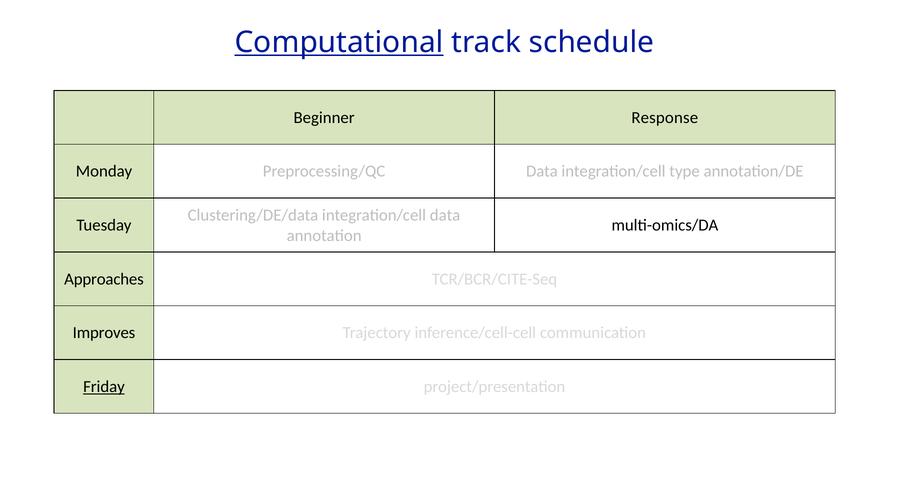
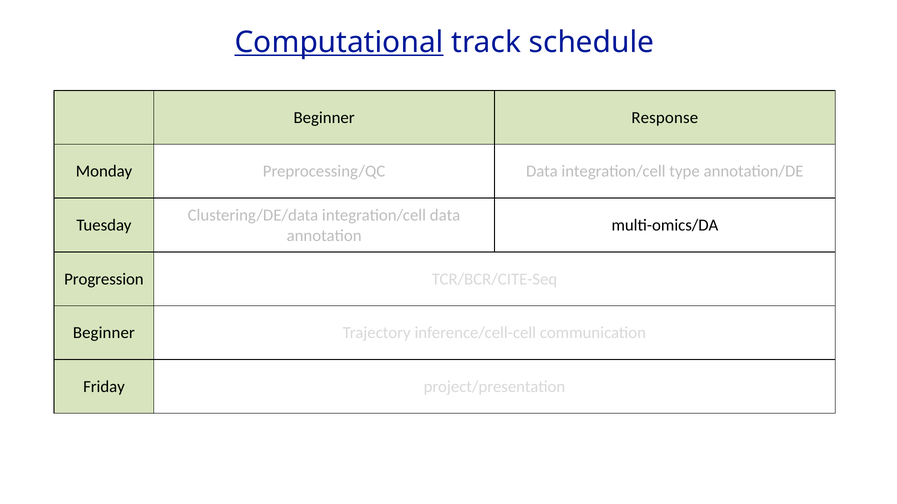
Approaches: Approaches -> Progression
Improves at (104, 333): Improves -> Beginner
Friday underline: present -> none
